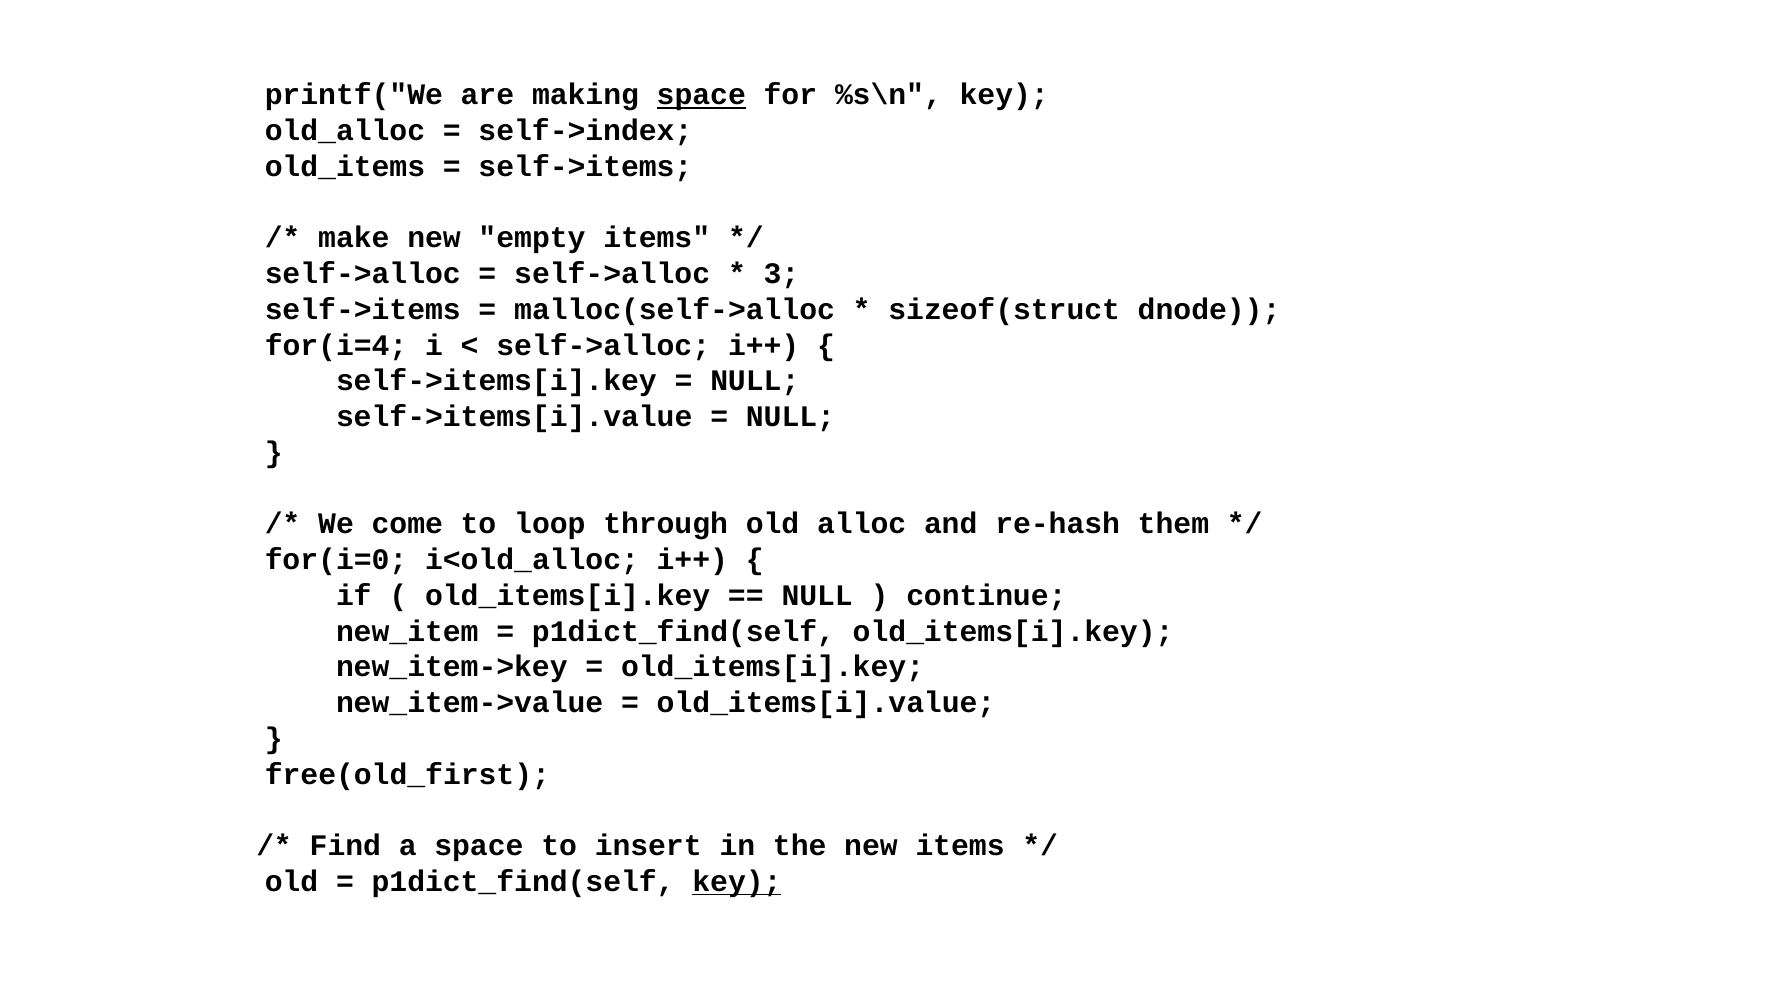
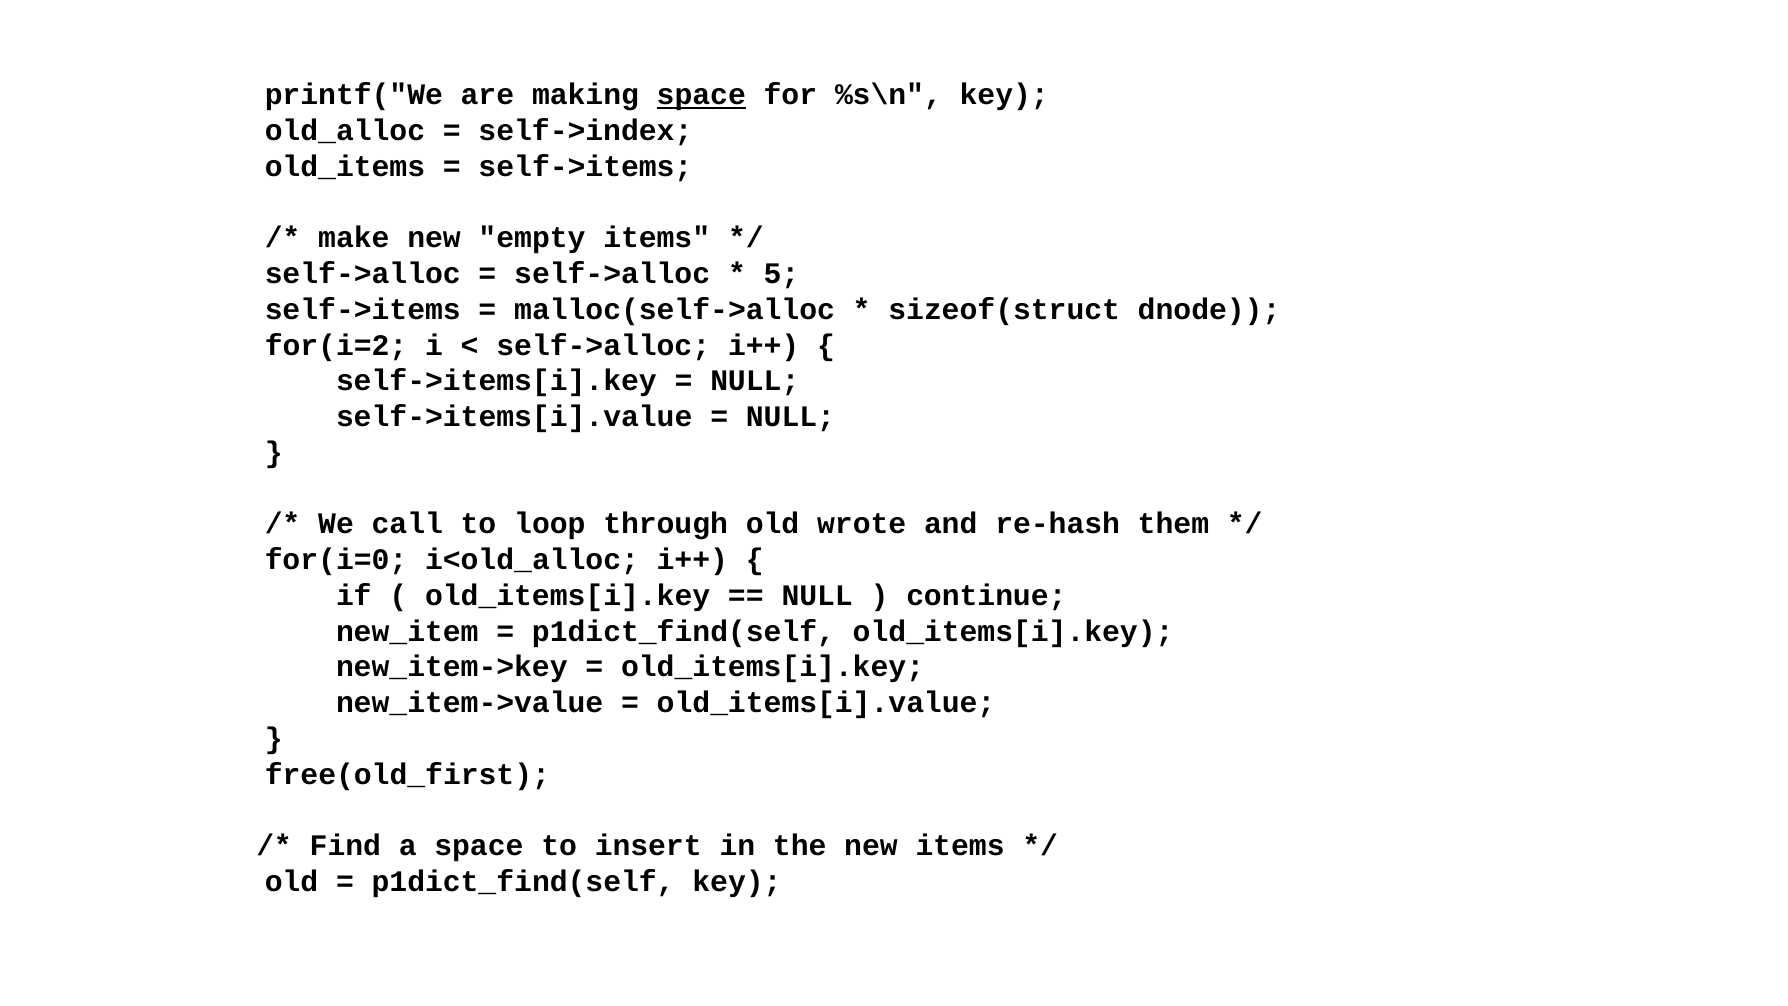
3: 3 -> 5
for(i=4: for(i=4 -> for(i=2
come: come -> call
alloc: alloc -> wrote
key at (737, 881) underline: present -> none
